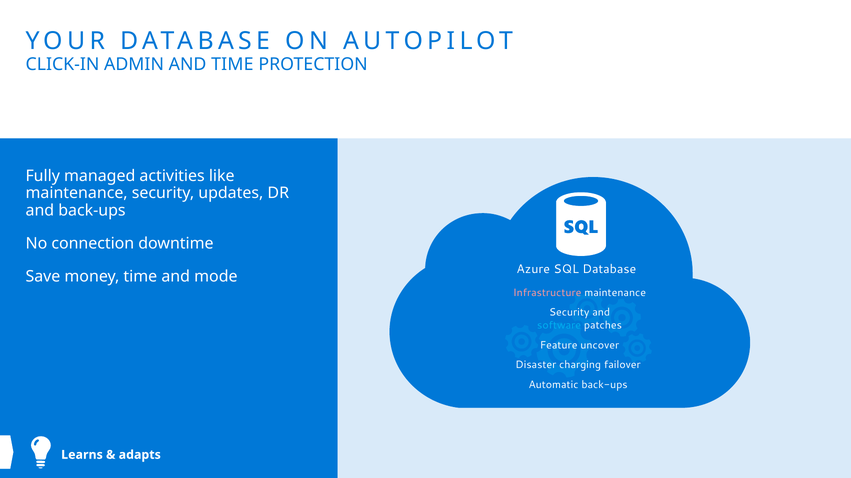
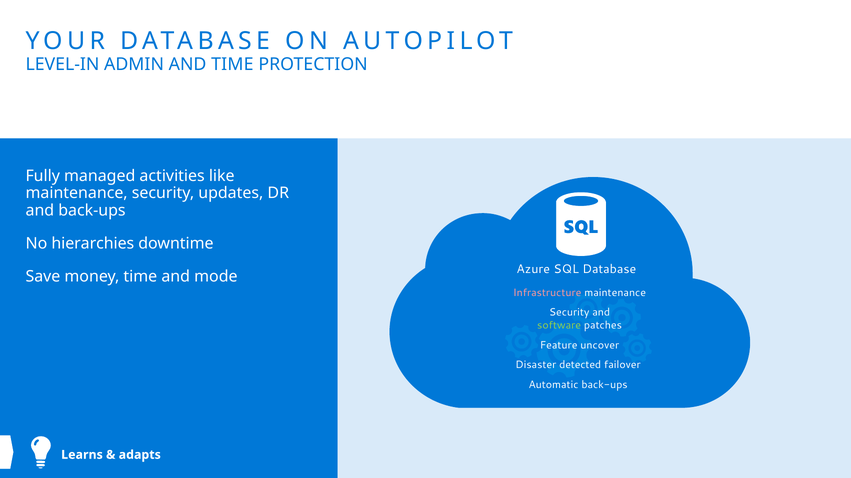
CLICK-IN: CLICK-IN -> LEVEL-IN
connection: connection -> hierarchies
software colour: light blue -> light green
charging: charging -> detected
